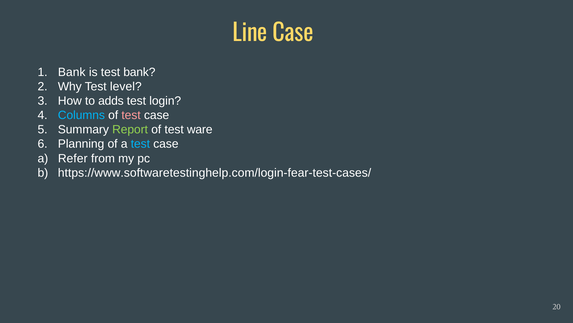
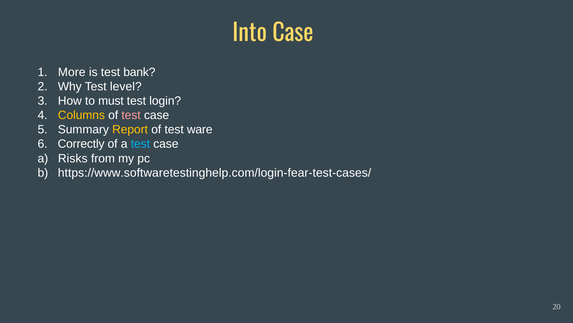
Line: Line -> Into
Bank at (72, 72): Bank -> More
adds: adds -> must
Columns colour: light blue -> yellow
Report colour: light green -> yellow
Planning: Planning -> Correctly
Refer: Refer -> Risks
